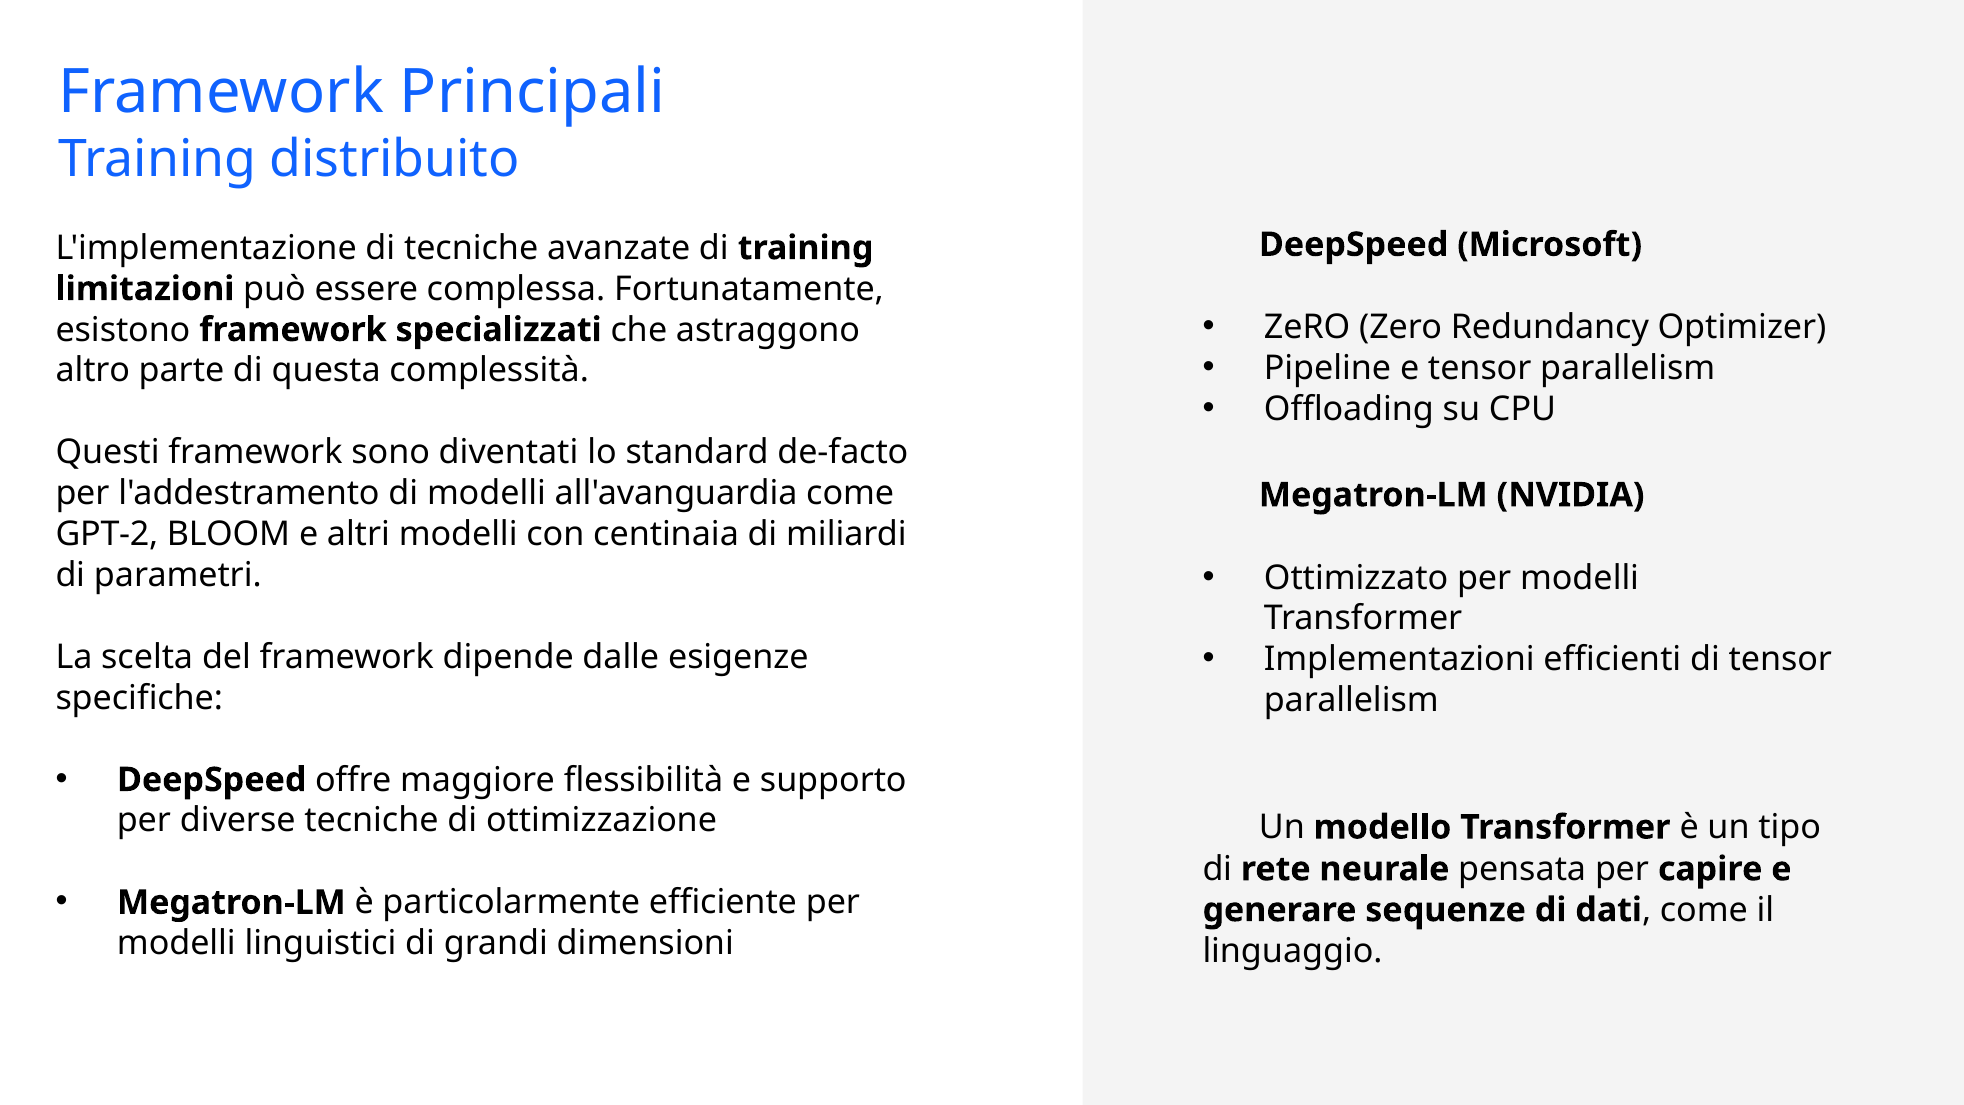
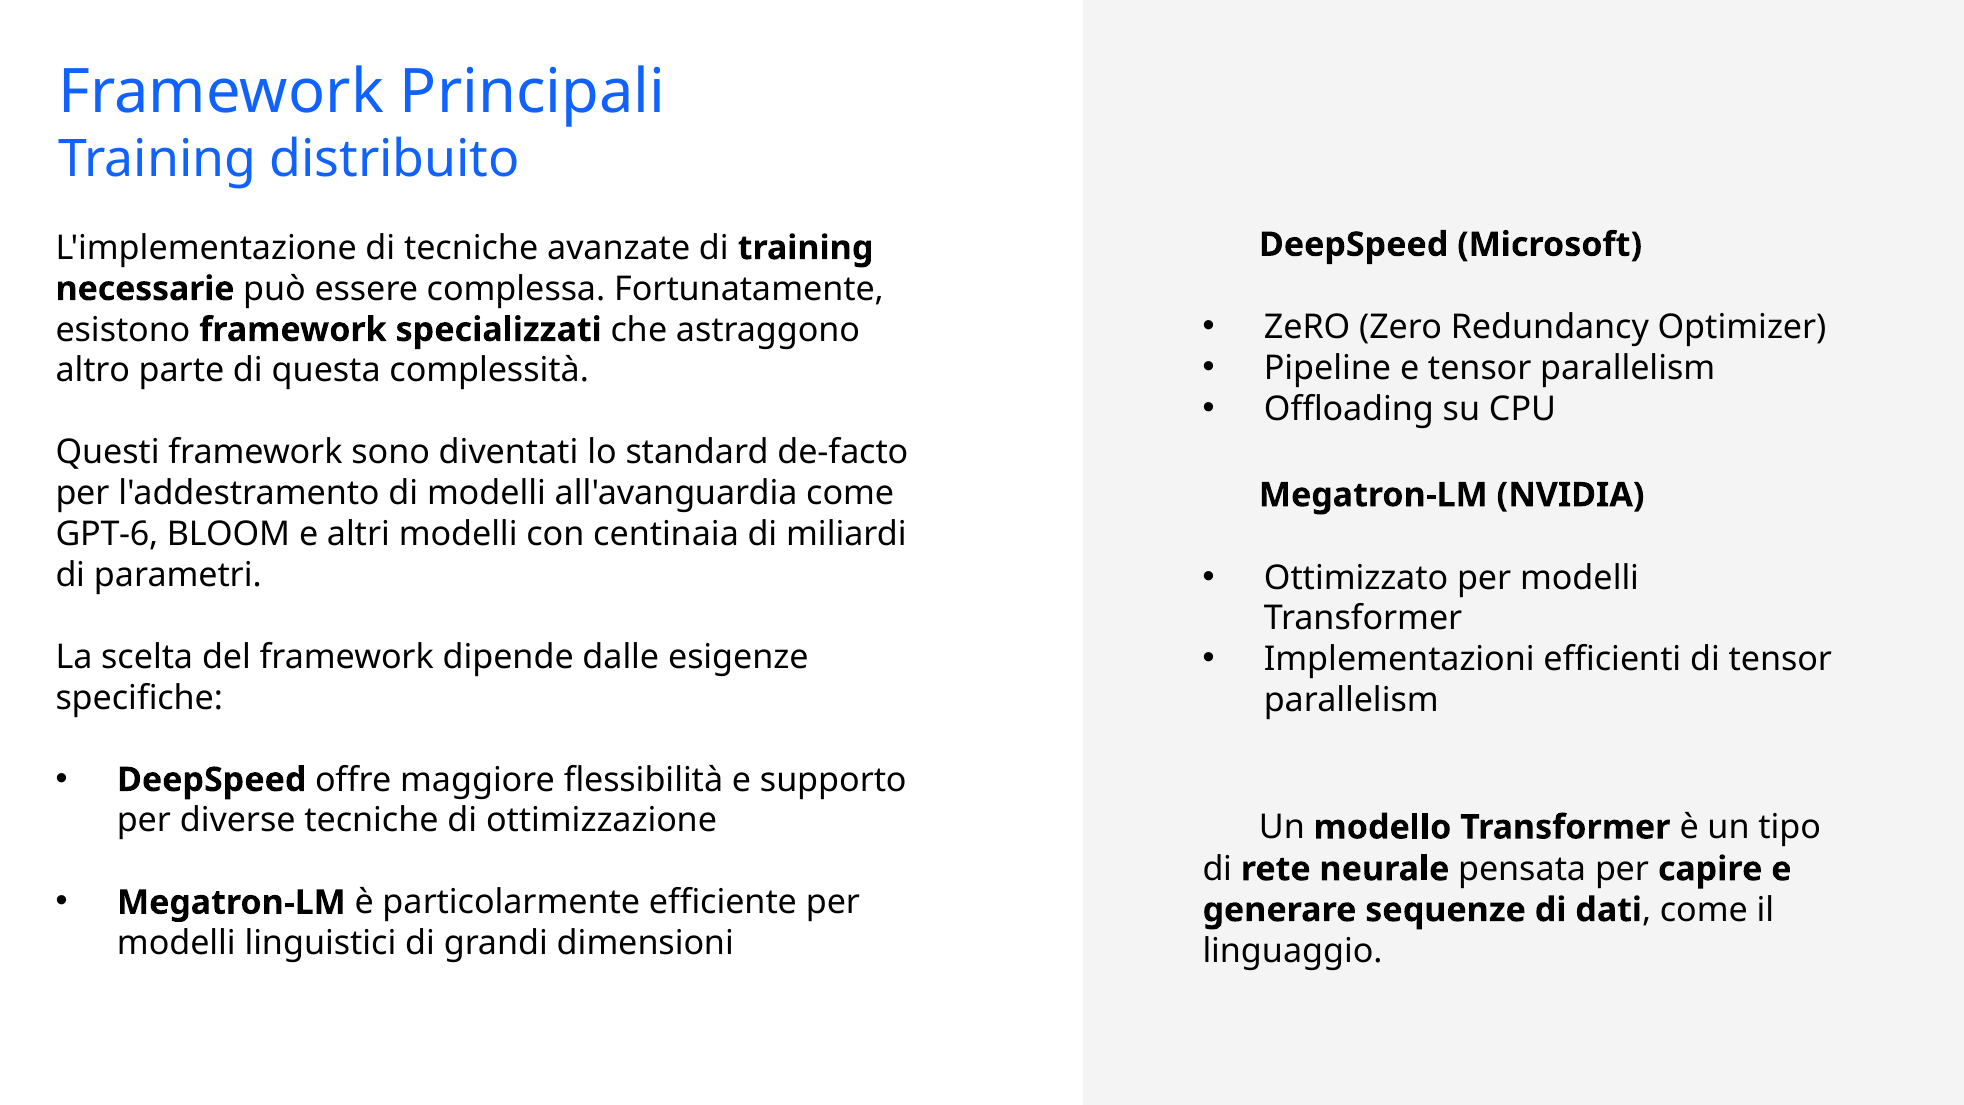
limitazioni: limitazioni -> necessarie
GPT-2: GPT-2 -> GPT-6
